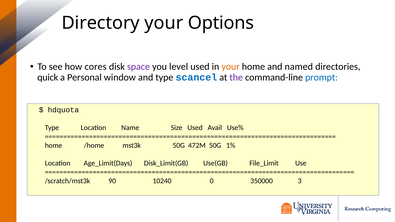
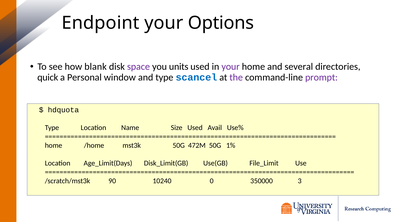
Directory: Directory -> Endpoint
cores: cores -> blank
level: level -> units
your at (231, 67) colour: orange -> purple
named: named -> several
prompt colour: blue -> purple
